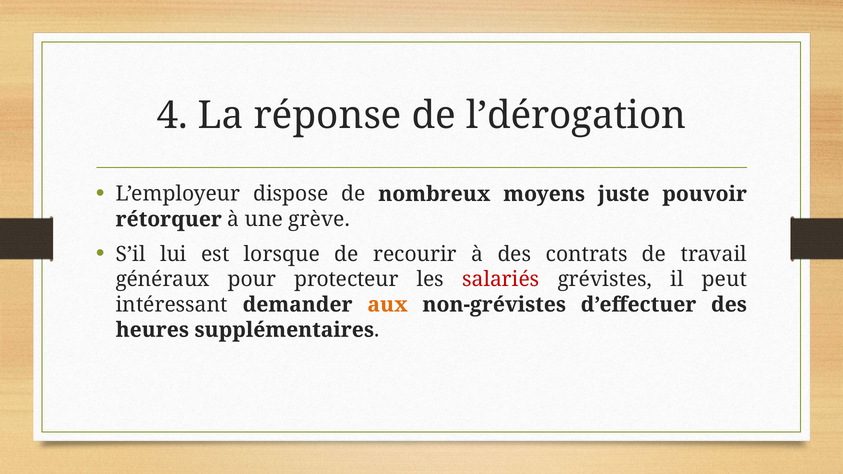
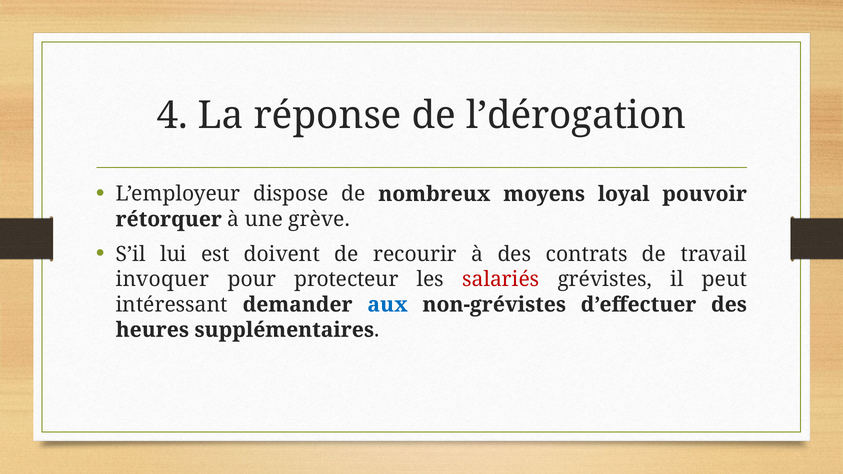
juste: juste -> loyal
lorsque: lorsque -> doivent
généraux: généraux -> invoquer
aux colour: orange -> blue
